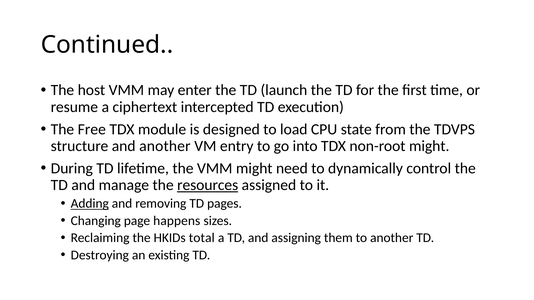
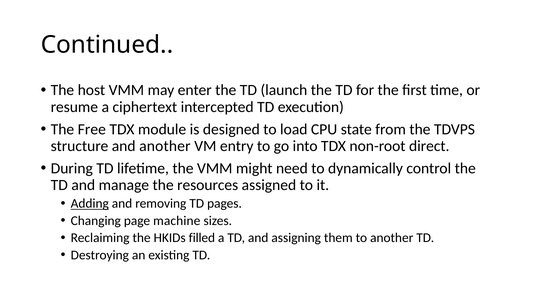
non-root might: might -> direct
resources underline: present -> none
happens: happens -> machine
total: total -> filled
